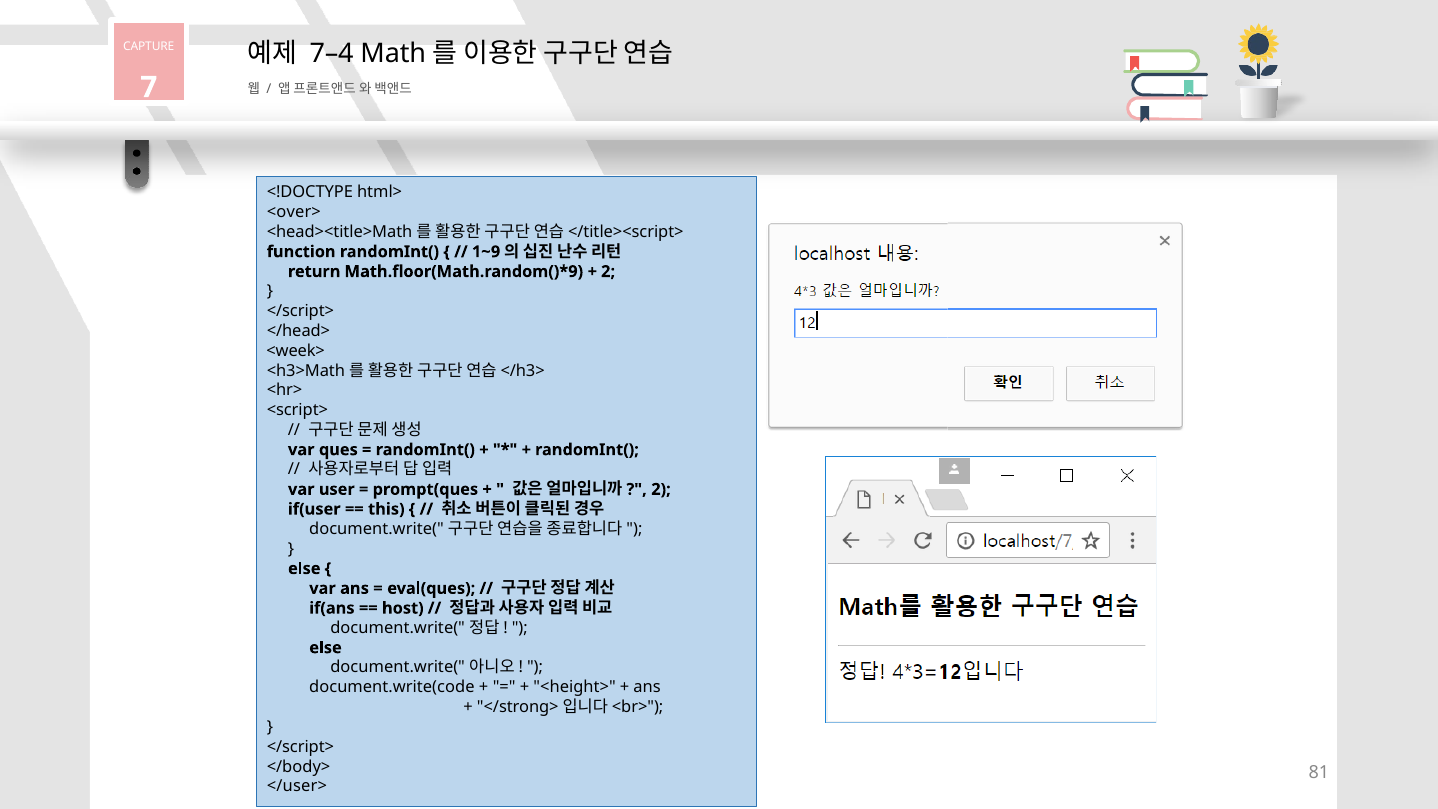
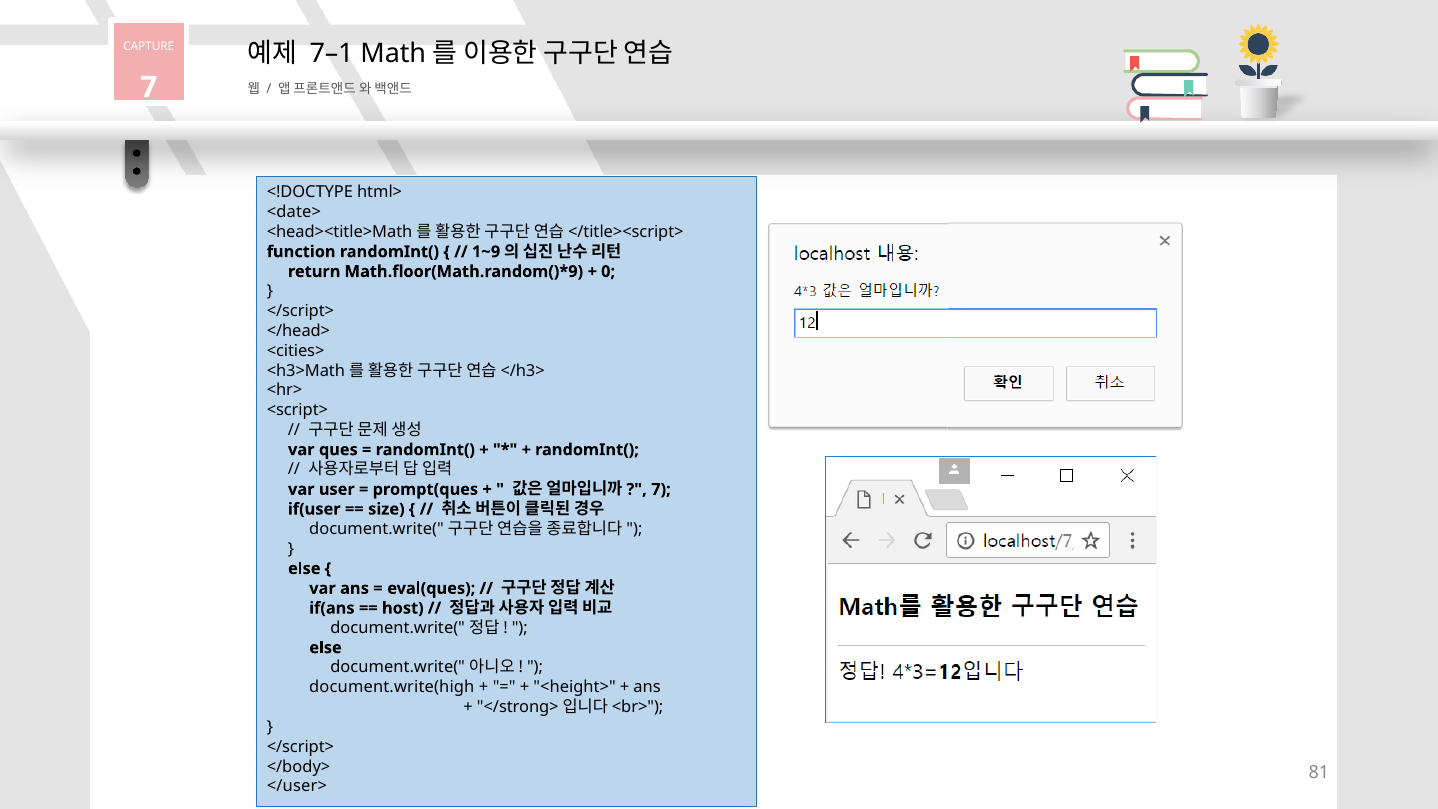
7–4: 7–4 -> 7–1
<over>: <over> -> <date>
2 at (608, 272): 2 -> 0
<week>: <week> -> <cities>
2 at (661, 489): 2 -> 7
this: this -> size
document.write(code: document.write(code -> document.write(high
